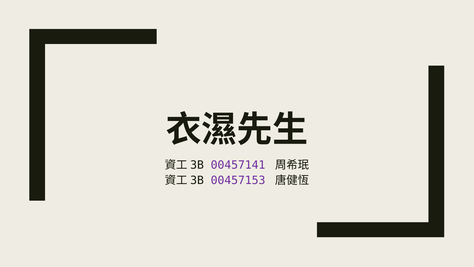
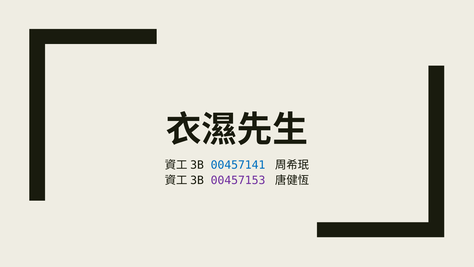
00457141 colour: purple -> blue
